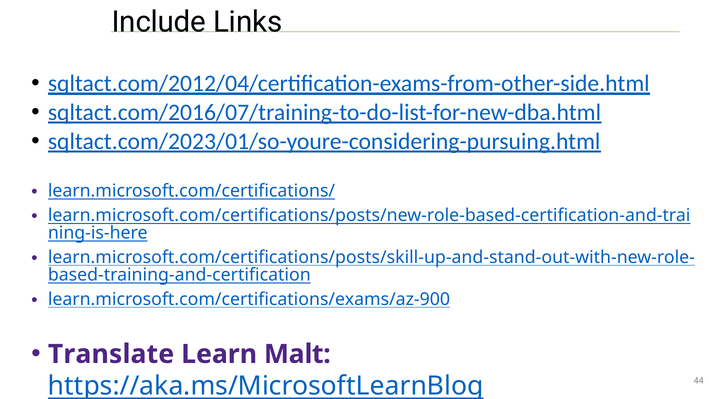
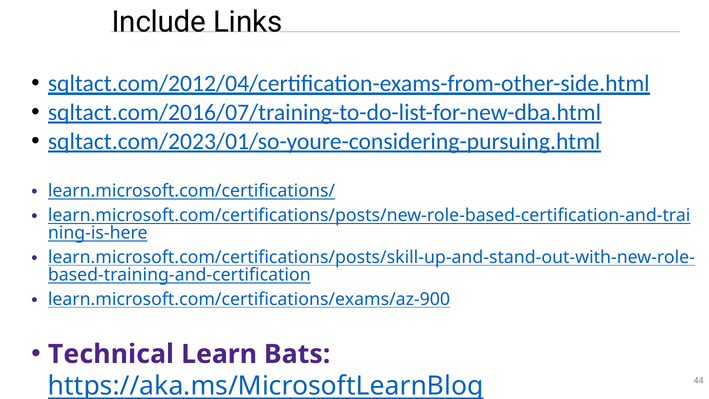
Translate: Translate -> Technical
Malt: Malt -> Bats
